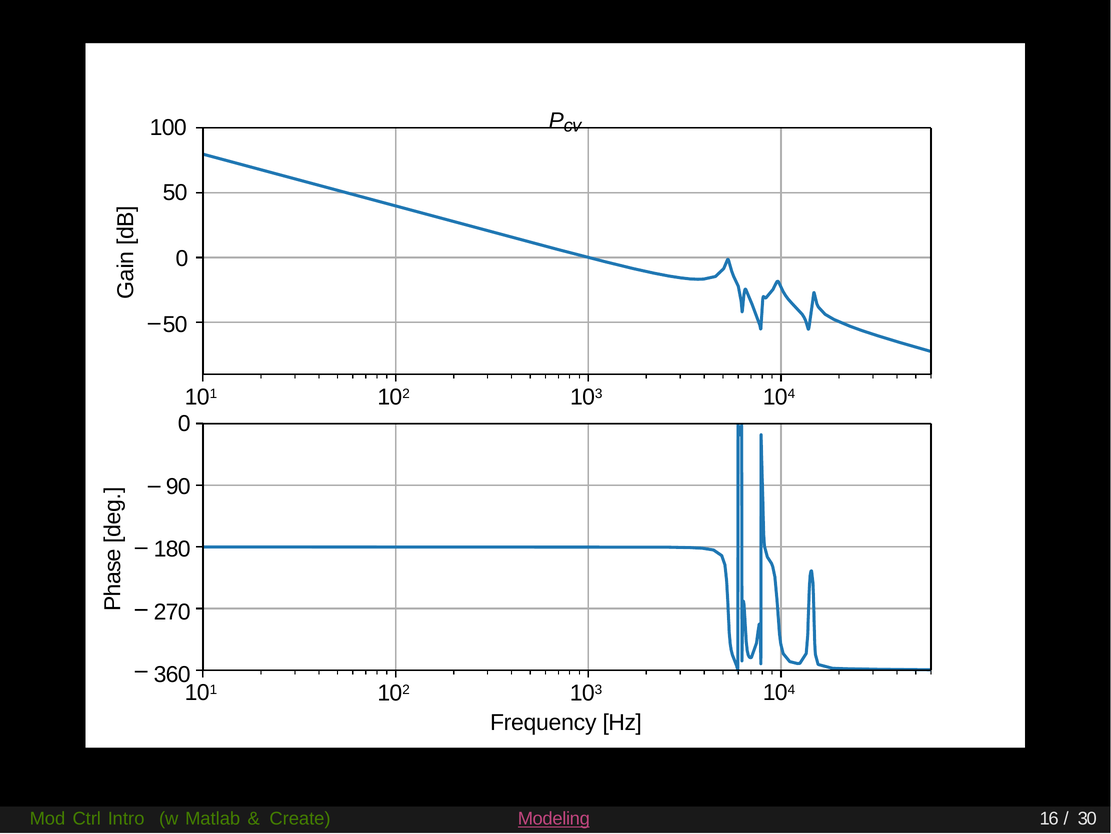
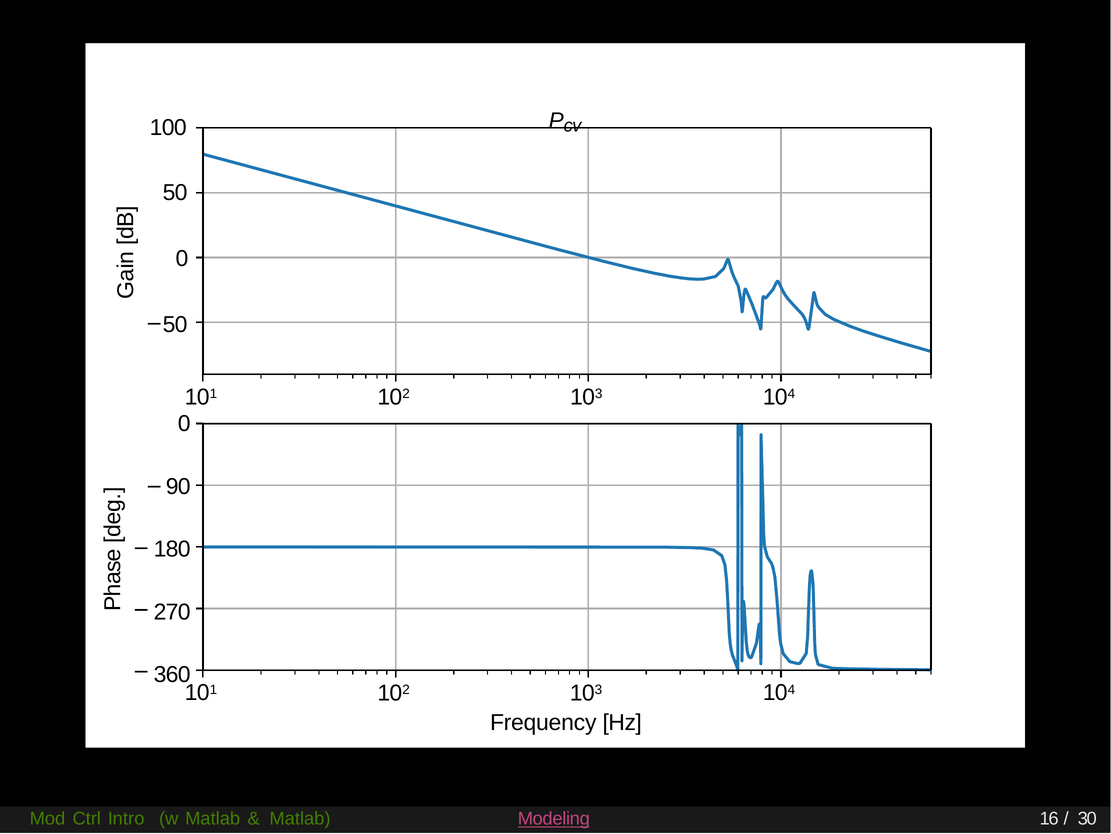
Create at (300, 819): Create -> Matlab
